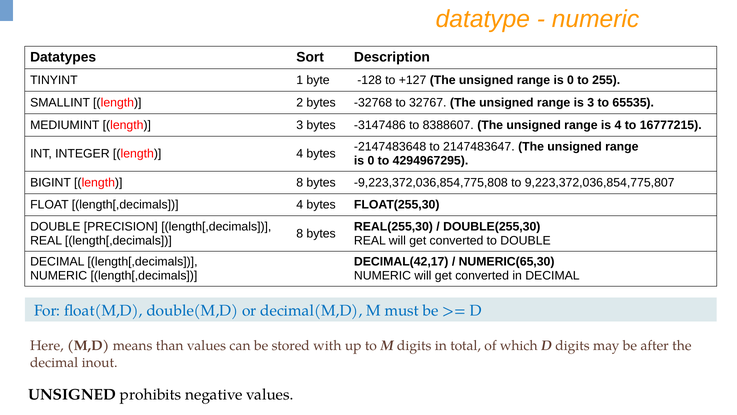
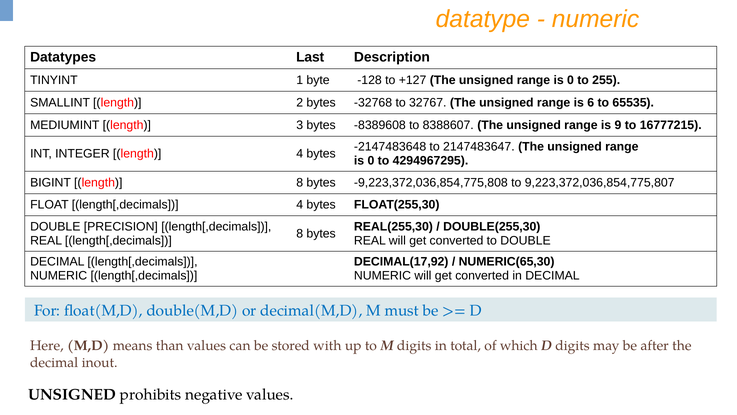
Sort: Sort -> Last
is 3: 3 -> 6
-3147486: -3147486 -> -8389608
is 4: 4 -> 9
DECIMAL(42,17: DECIMAL(42,17 -> DECIMAL(17,92
